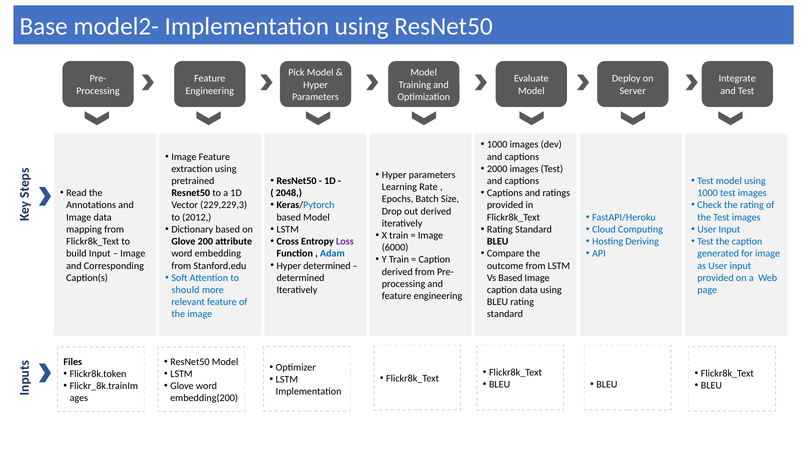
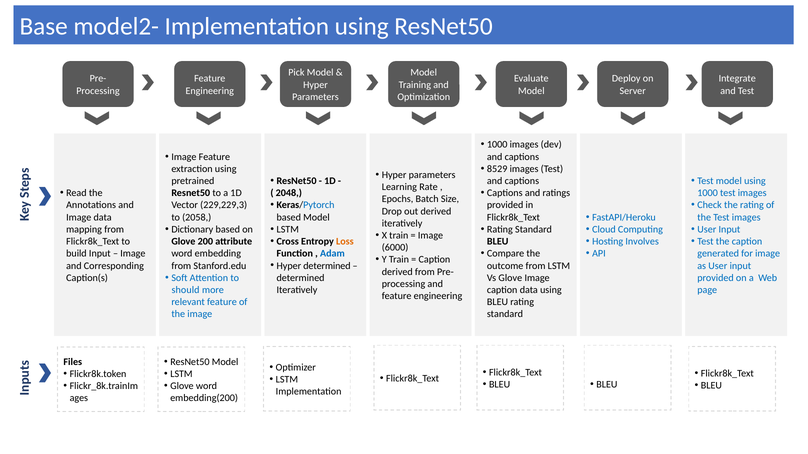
2000: 2000 -> 8529
2012: 2012 -> 2058
Loss colour: purple -> orange
Deriving: Deriving -> Involves
Vs Based: Based -> Glove
